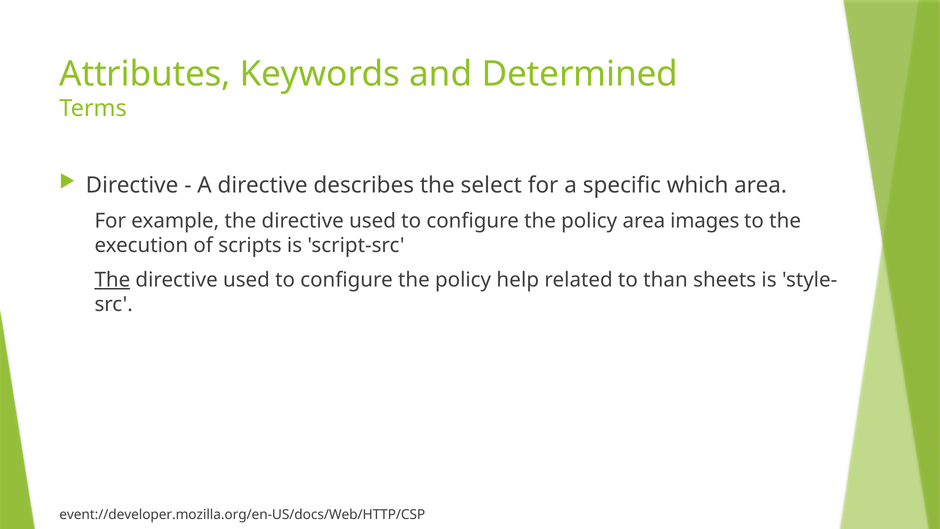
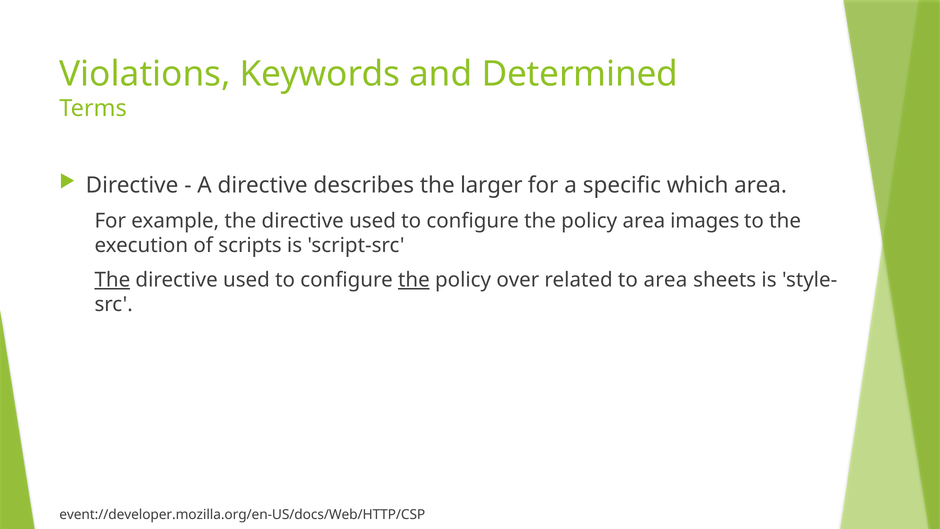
Attributes: Attributes -> Violations
select: select -> larger
the at (414, 280) underline: none -> present
help: help -> over
to than: than -> area
